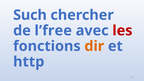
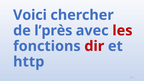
Such: Such -> Voici
l’free: l’free -> l’près
dir colour: orange -> red
